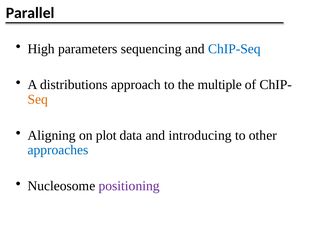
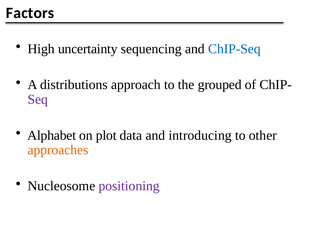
Parallel: Parallel -> Factors
parameters: parameters -> uncertainty
multiple: multiple -> grouped
Seq colour: orange -> purple
Aligning: Aligning -> Alphabet
approaches colour: blue -> orange
